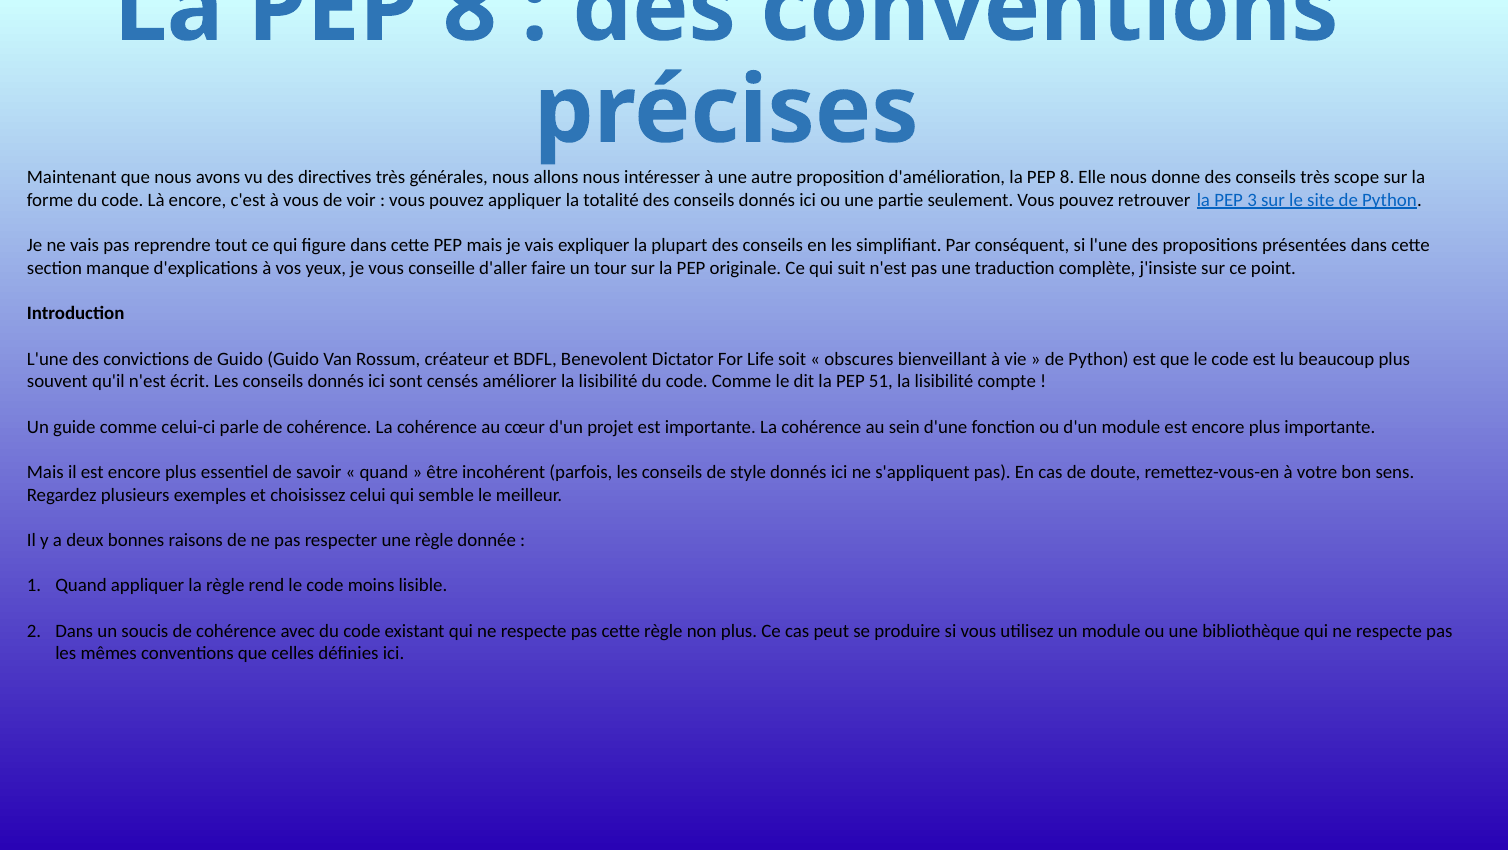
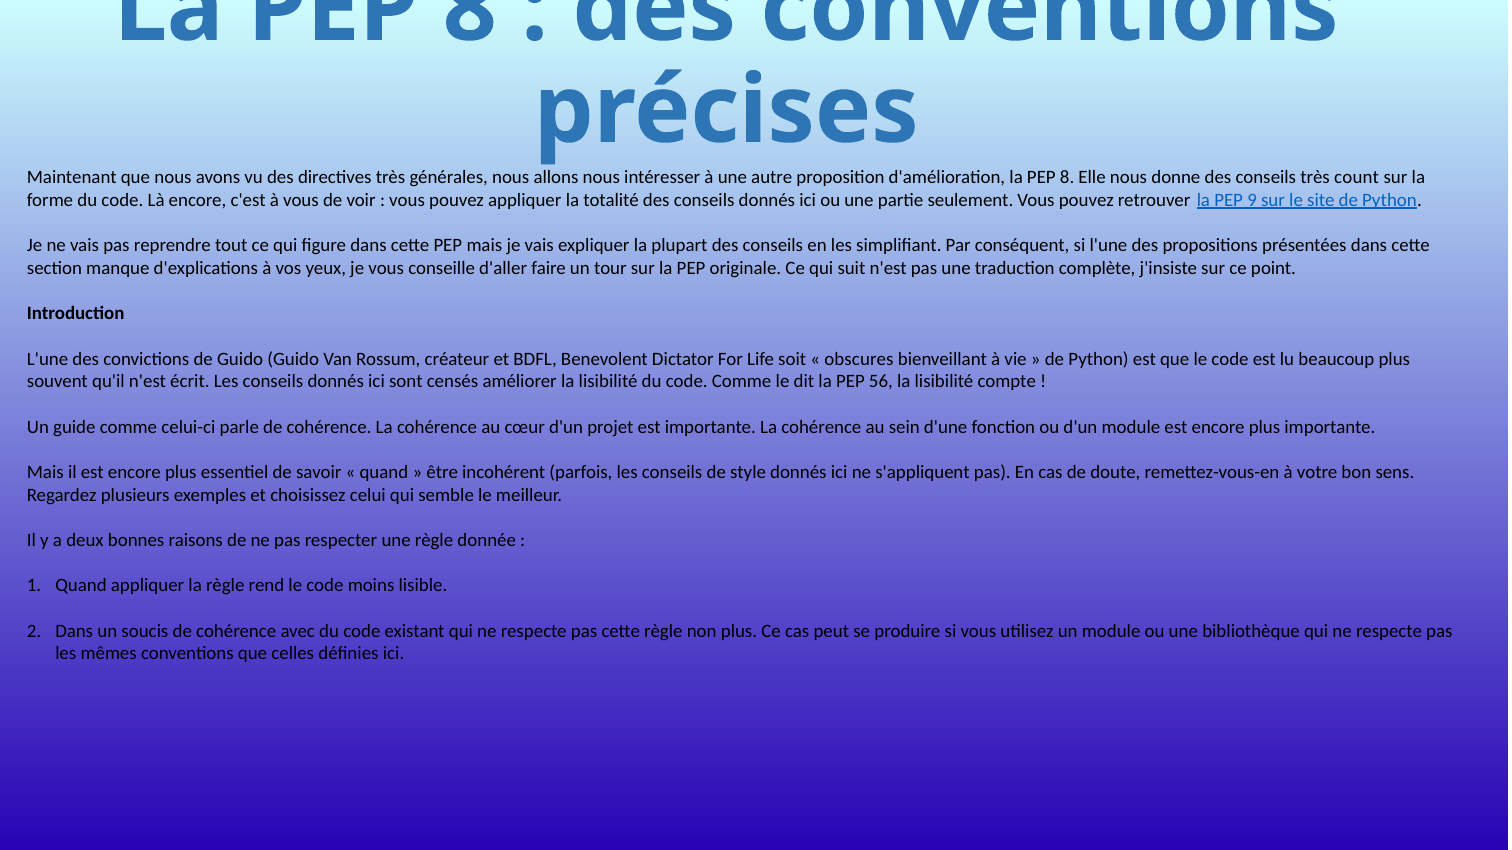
scope: scope -> count
3: 3 -> 9
51: 51 -> 56
